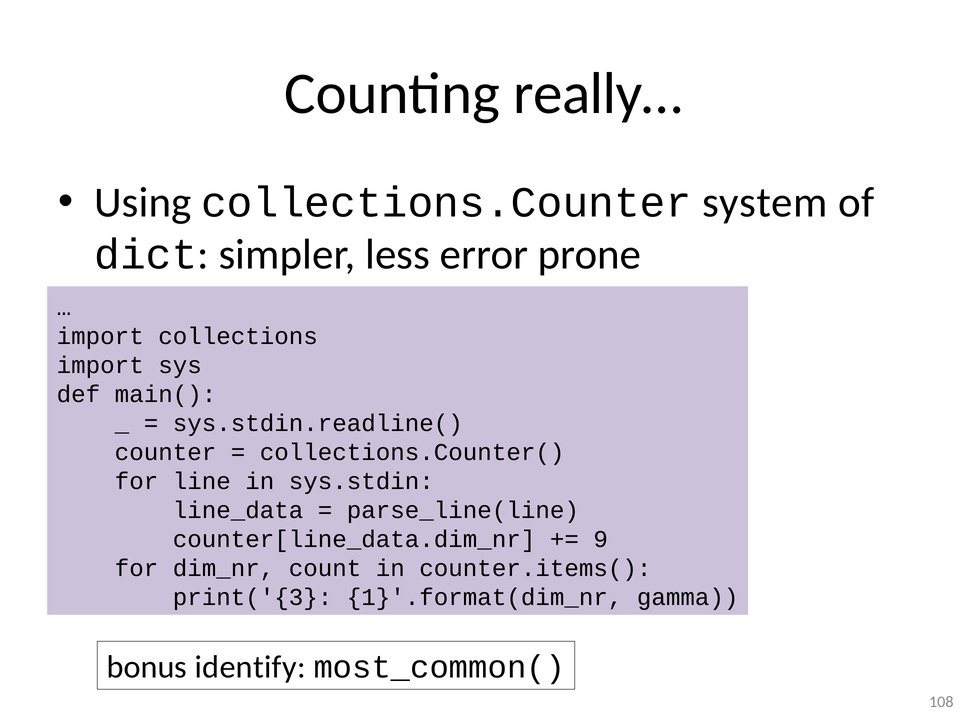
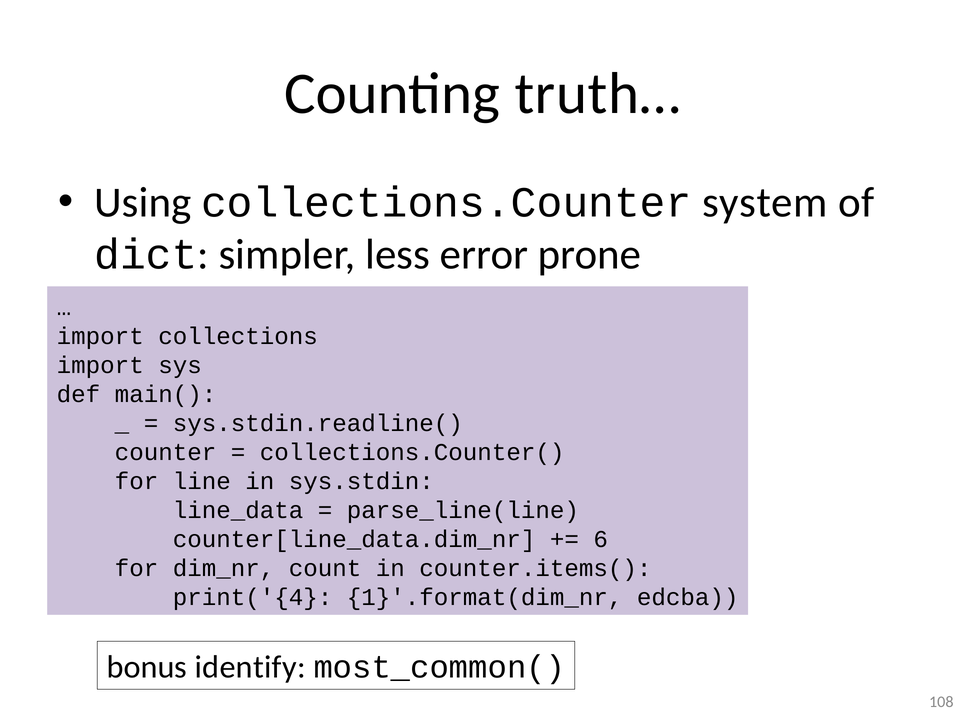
really…: really… -> truth…
9: 9 -> 6
print('{3: print('{3 -> print('{4
gamma: gamma -> edcba
